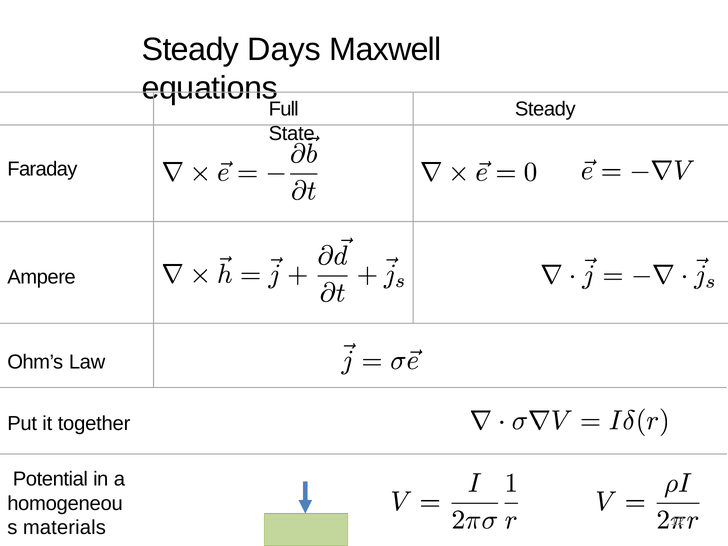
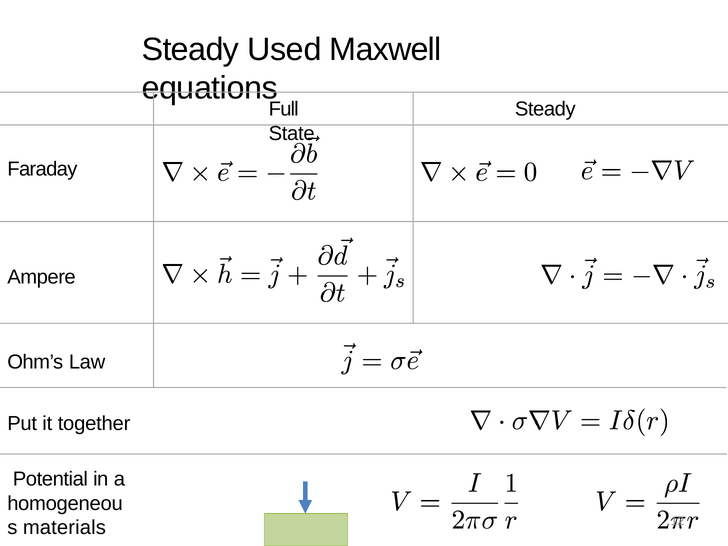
Days: Days -> Used
